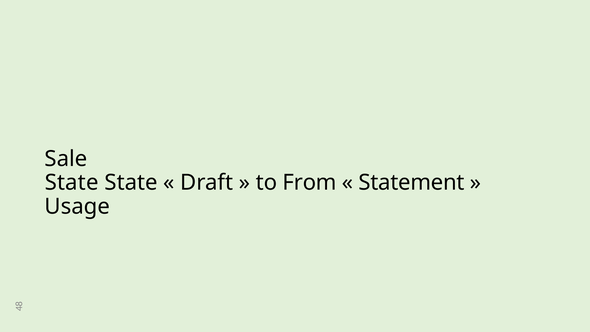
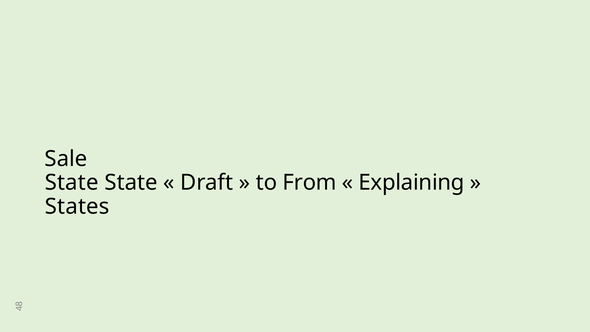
Statement: Statement -> Explaining
Usage: Usage -> States
